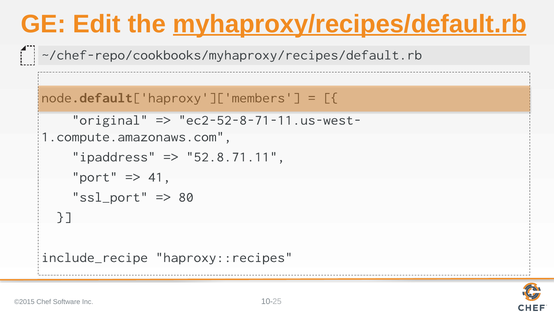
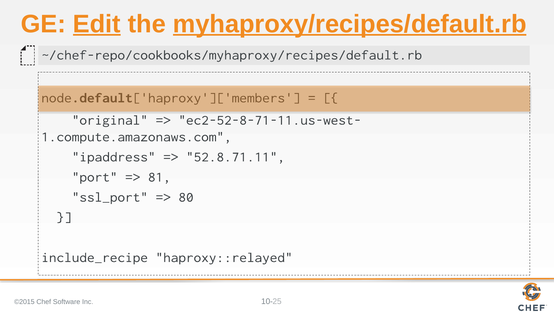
Edit underline: none -> present
41: 41 -> 81
haproxy::recipes: haproxy::recipes -> haproxy::relayed
